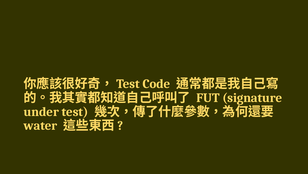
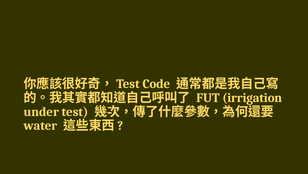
signature: signature -> irrigation
